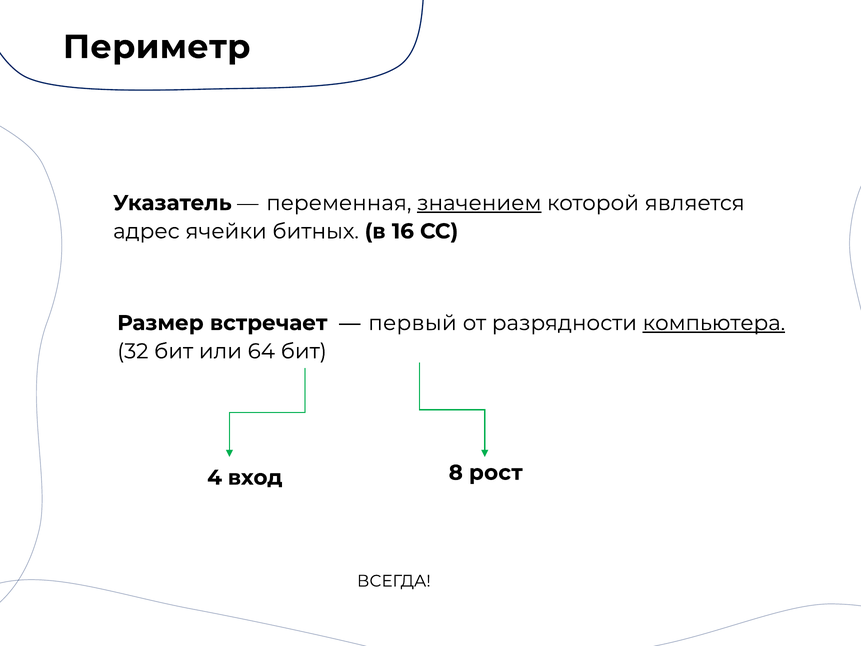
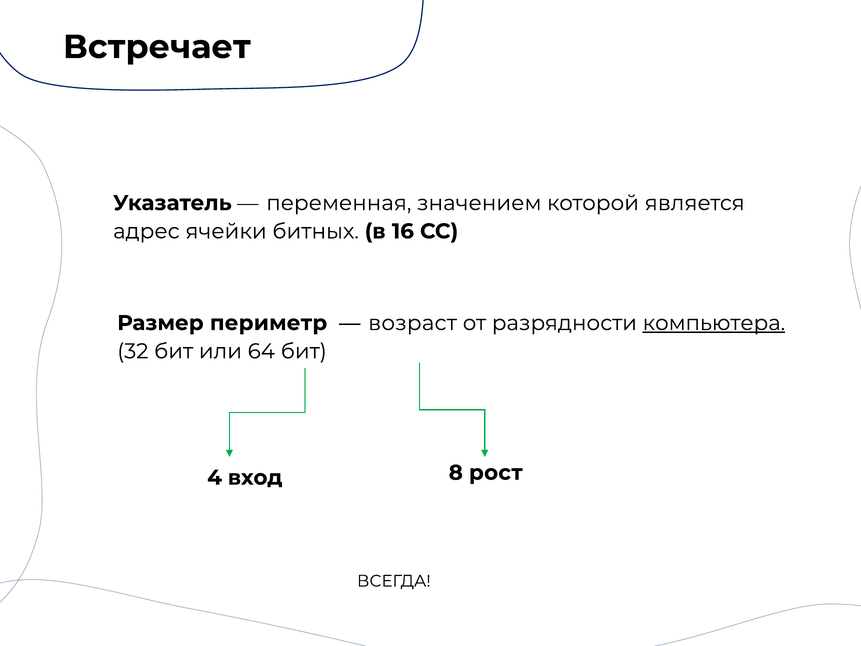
Периметр: Периметр -> Встречает
значением underline: present -> none
встречает: встречает -> периметр
первый: первый -> возраст
